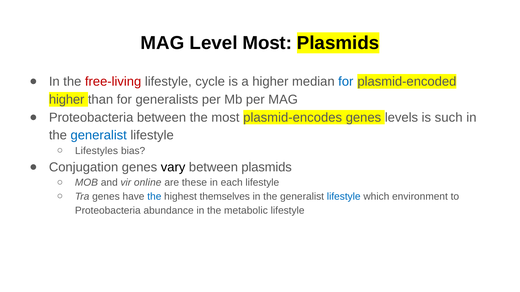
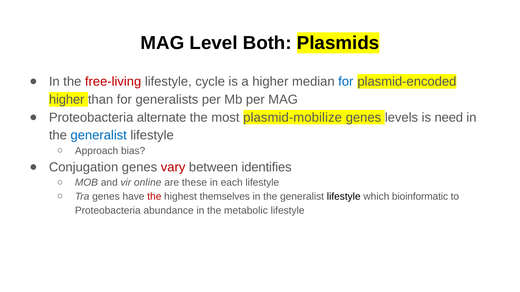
Level Most: Most -> Both
Proteobacteria between: between -> alternate
plasmid-encodes: plasmid-encodes -> plasmid-mobilize
such: such -> need
Lifestyles: Lifestyles -> Approach
vary colour: black -> red
between plasmids: plasmids -> identifies
the at (154, 197) colour: blue -> red
lifestyle at (344, 197) colour: blue -> black
environment: environment -> bioinformatic
